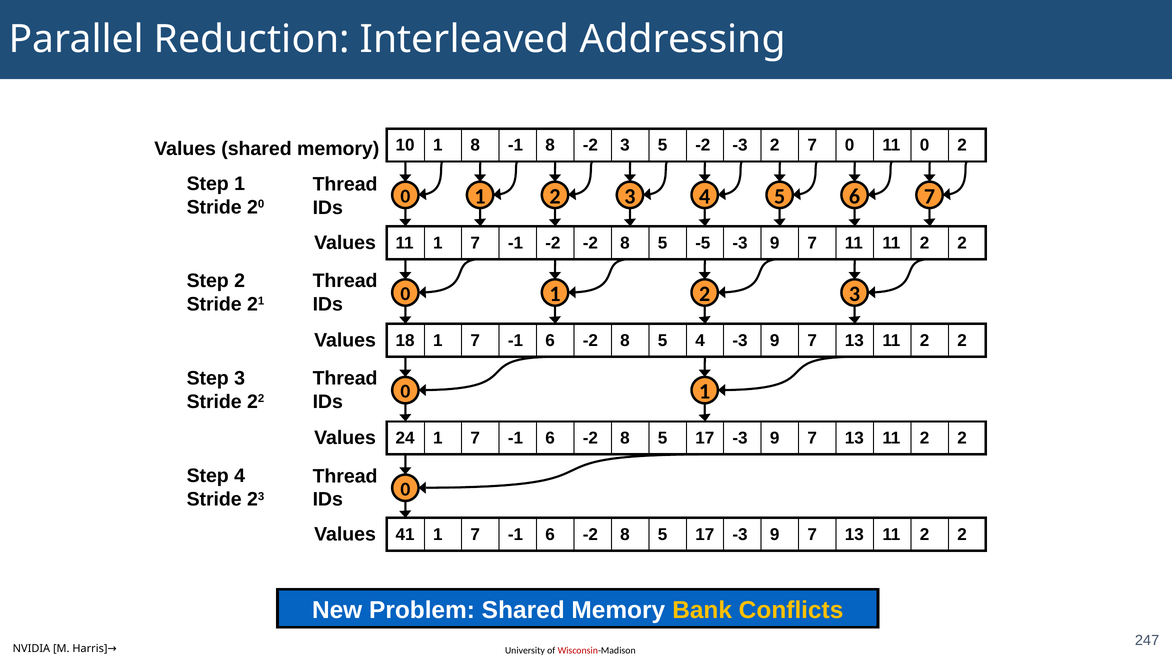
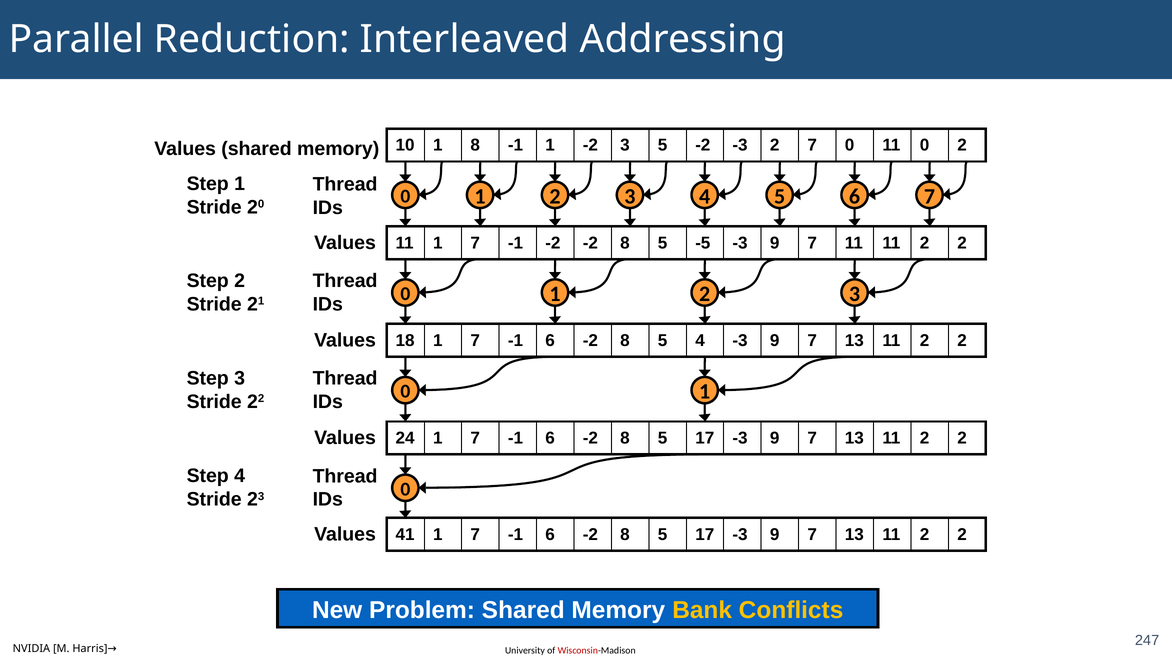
-1 8: 8 -> 1
